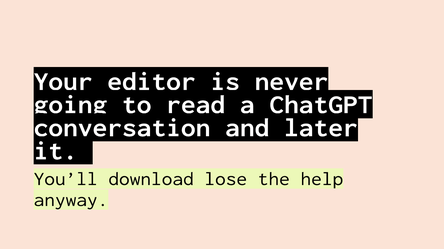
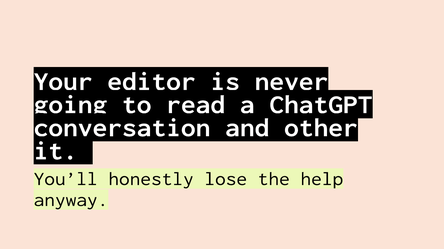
later: later -> other
download: download -> honestly
